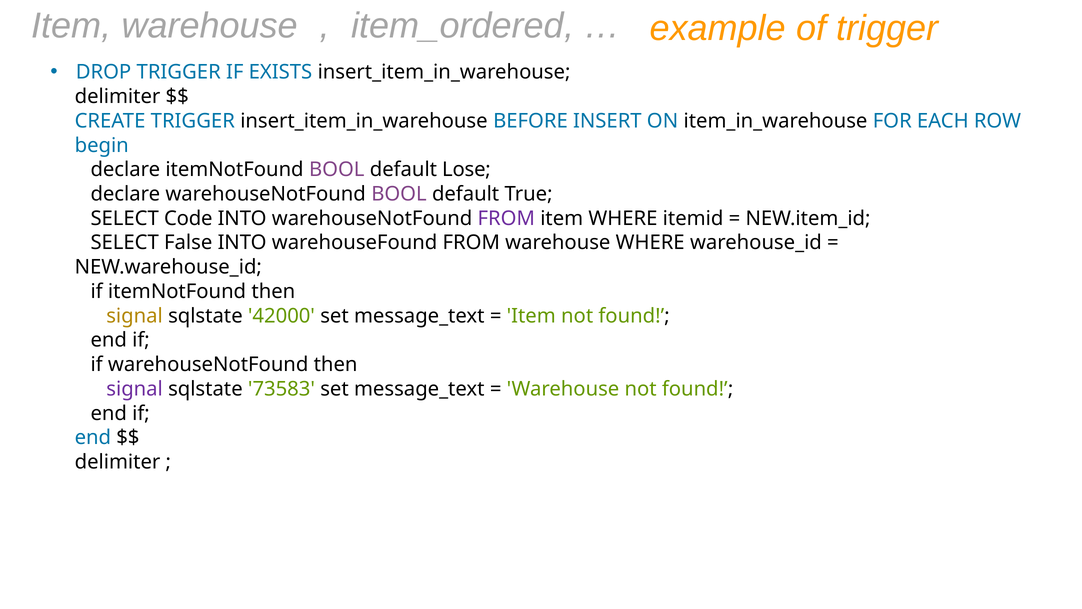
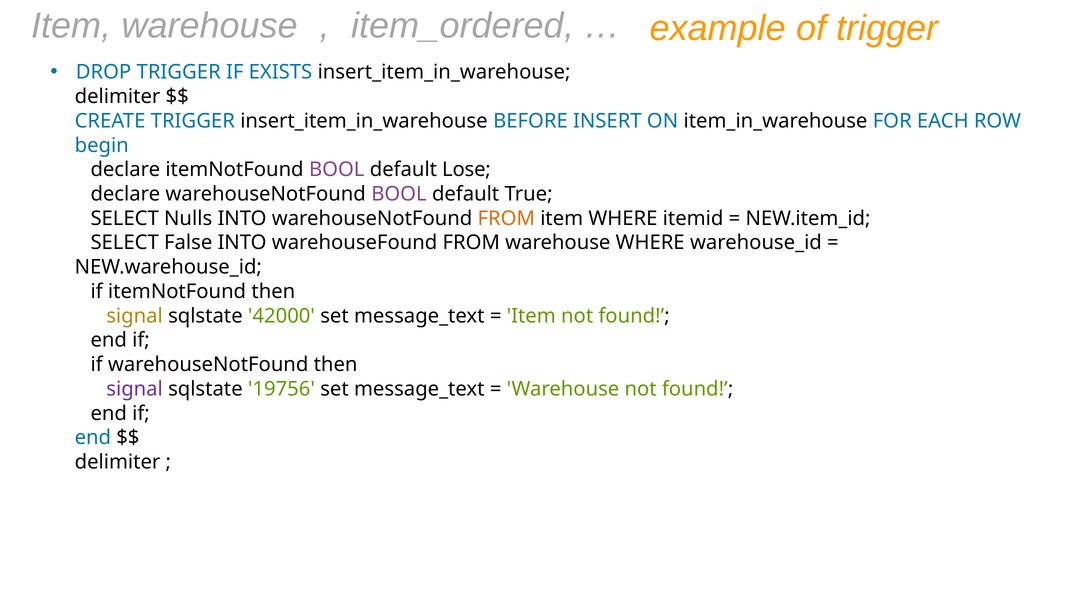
Code: Code -> Nulls
FROM at (506, 218) colour: purple -> orange
73583: 73583 -> 19756
